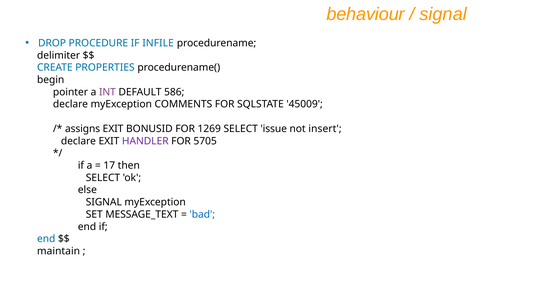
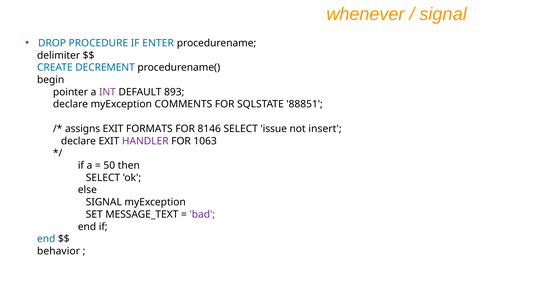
behaviour: behaviour -> whenever
INFILE: INFILE -> ENTER
PROPERTIES: PROPERTIES -> DECREMENT
586: 586 -> 893
45009: 45009 -> 88851
BONUSID: BONUSID -> FORMATS
1269: 1269 -> 8146
5705: 5705 -> 1063
17: 17 -> 50
bad colour: blue -> purple
maintain: maintain -> behavior
